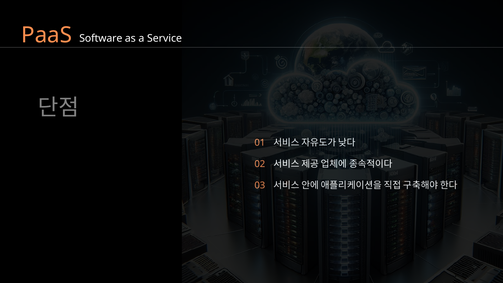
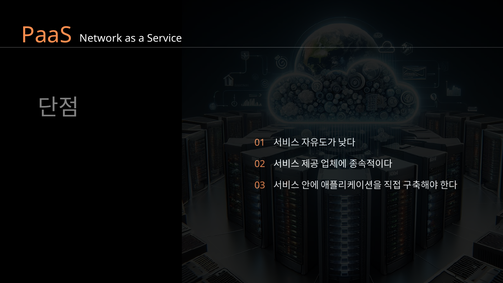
Software: Software -> Network
